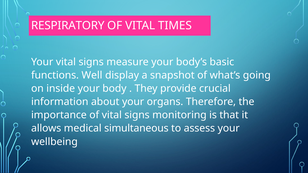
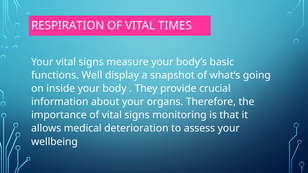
RESPIRATORY: RESPIRATORY -> RESPIRATION
simultaneous: simultaneous -> deterioration
